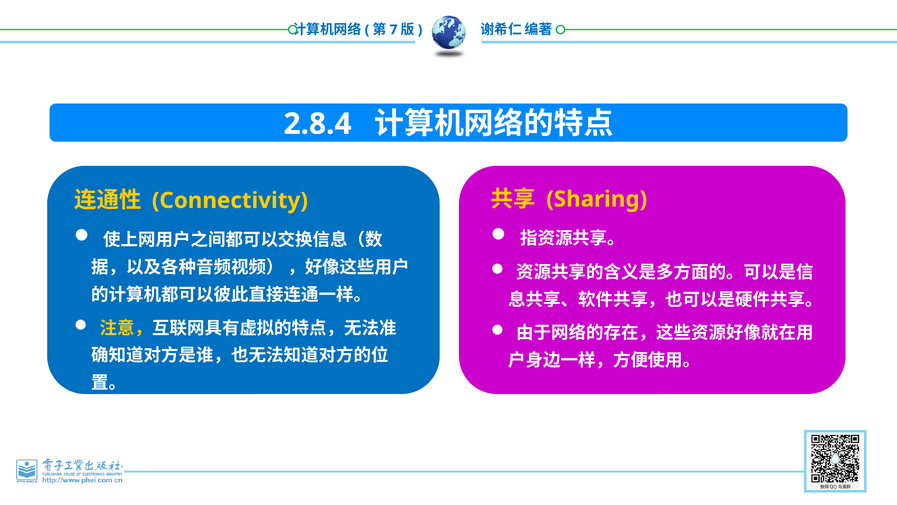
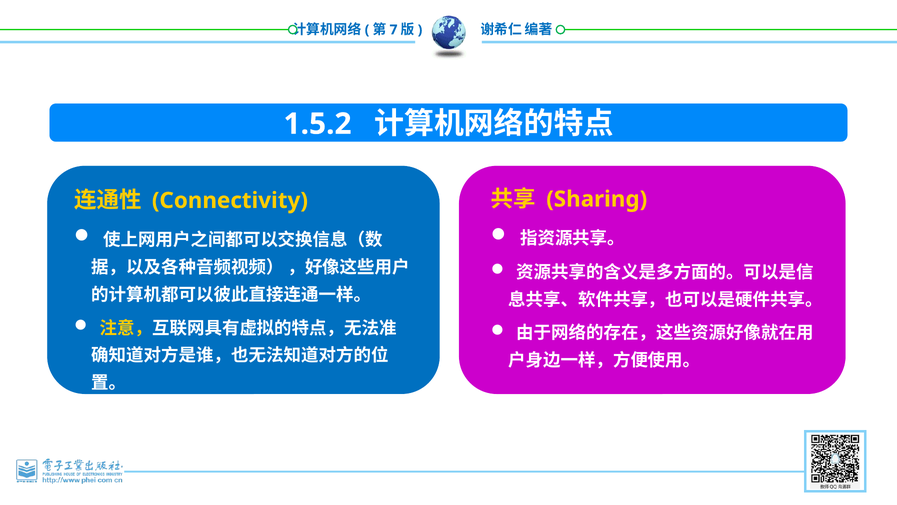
2.8.4: 2.8.4 -> 1.5.2
